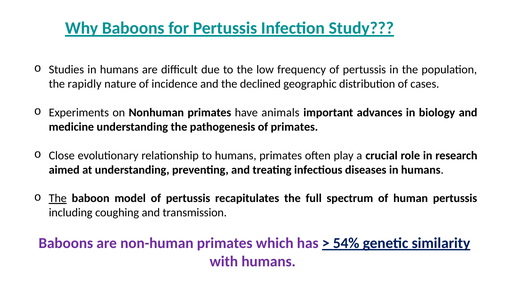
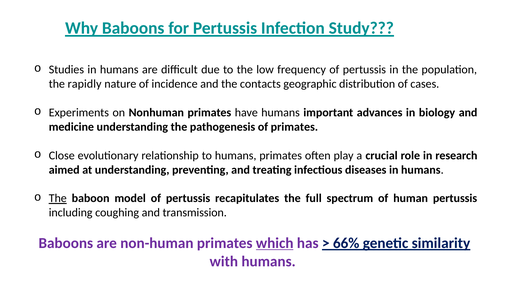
declined: declined -> contacts
have animals: animals -> humans
which underline: none -> present
54%: 54% -> 66%
